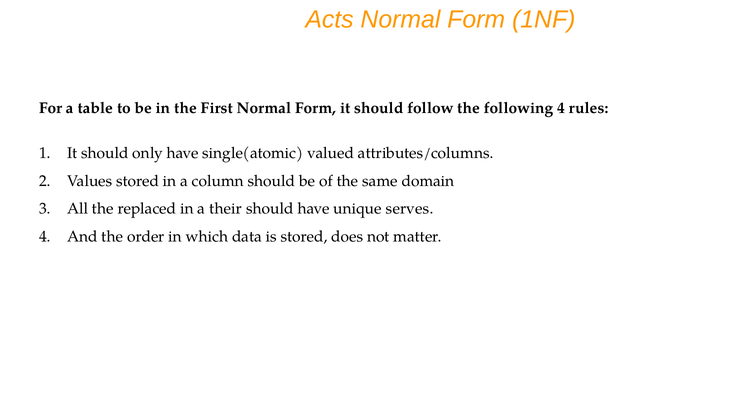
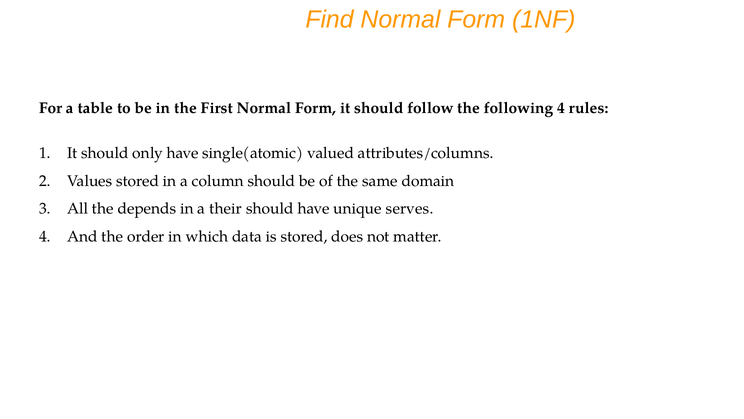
Acts: Acts -> Find
replaced: replaced -> depends
